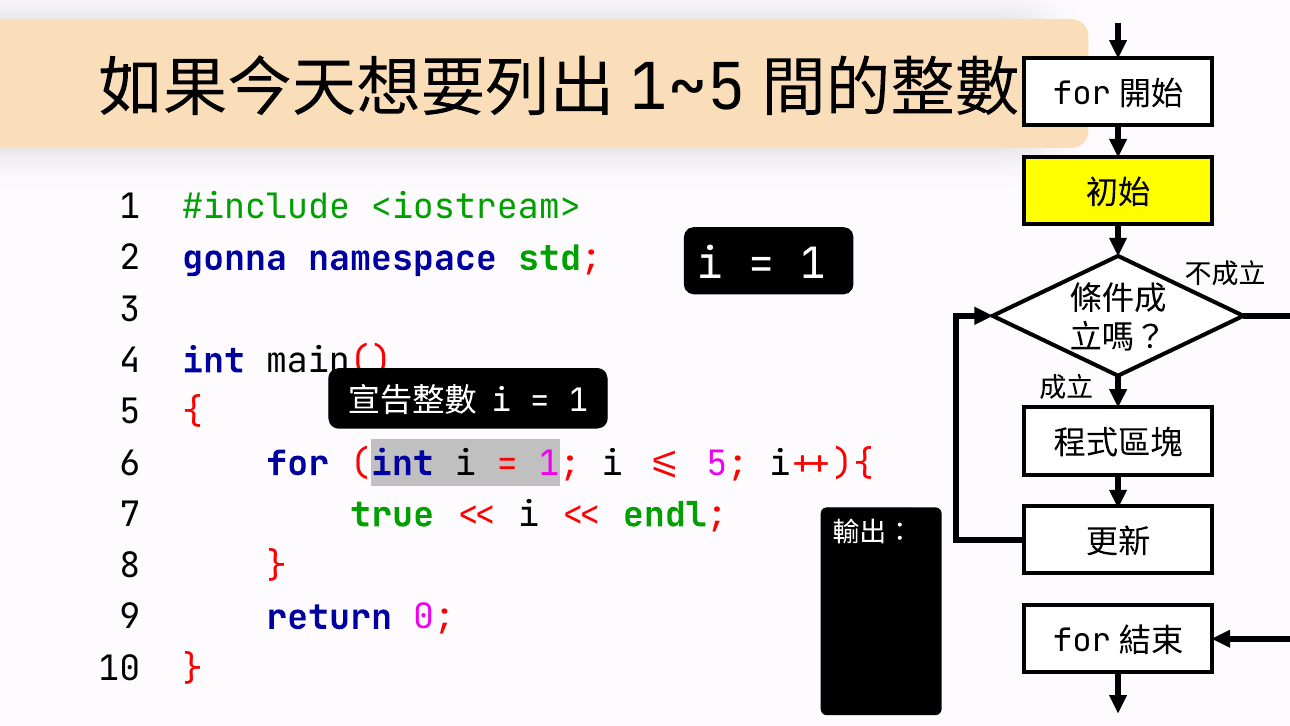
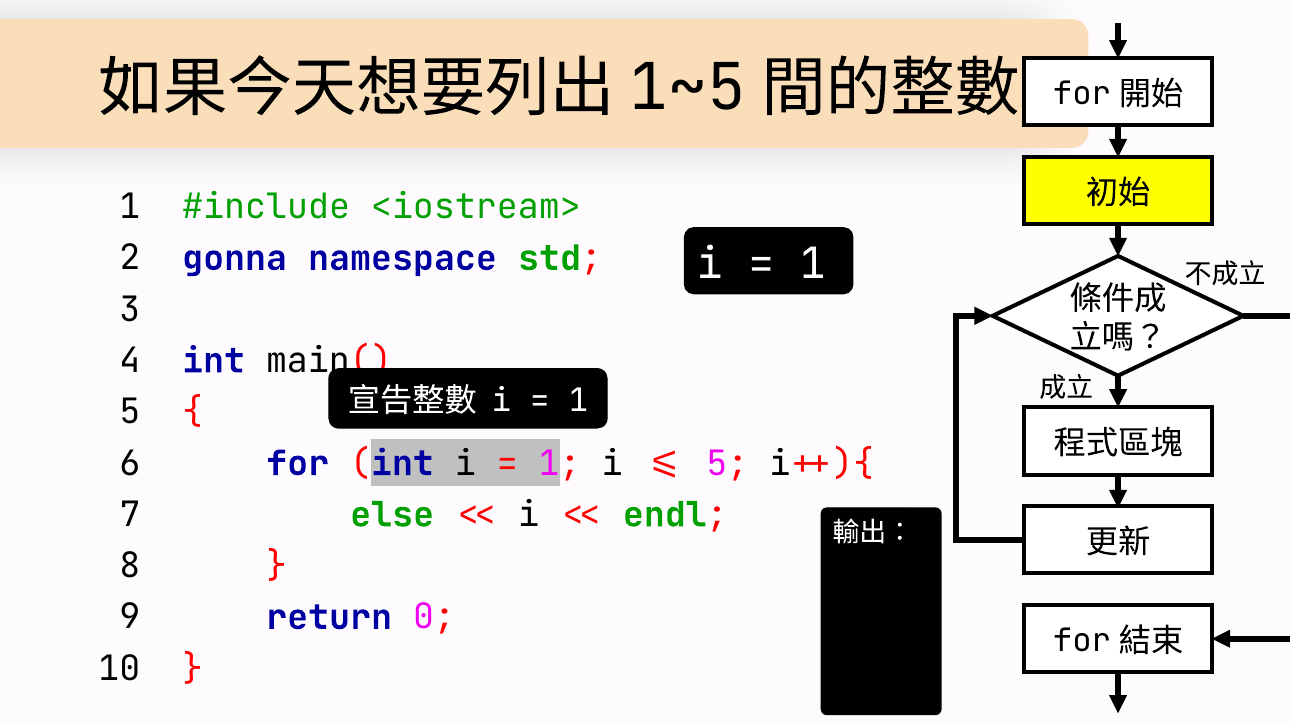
true: true -> else
